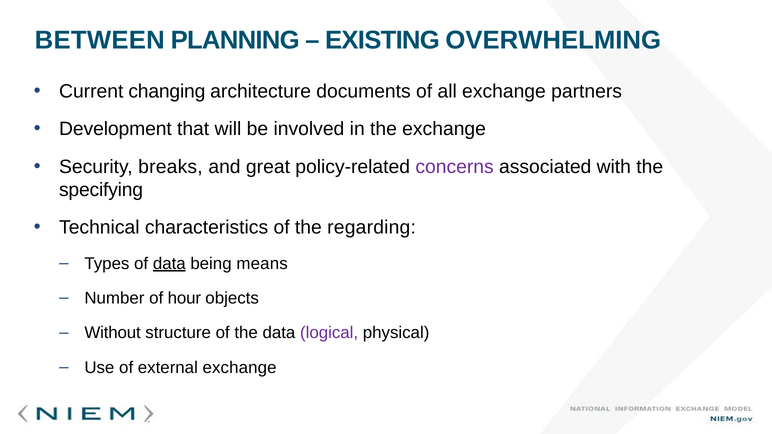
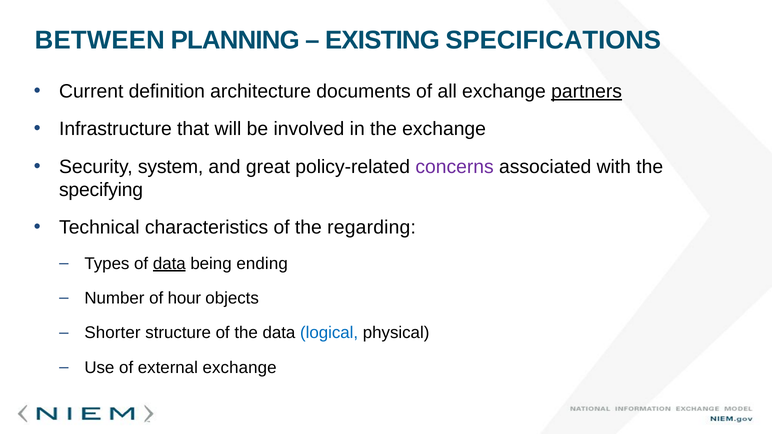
OVERWHELMING: OVERWHELMING -> SPECIFICATIONS
changing: changing -> definition
partners underline: none -> present
Development: Development -> Infrastructure
breaks: breaks -> system
means: means -> ending
Without: Without -> Shorter
logical colour: purple -> blue
